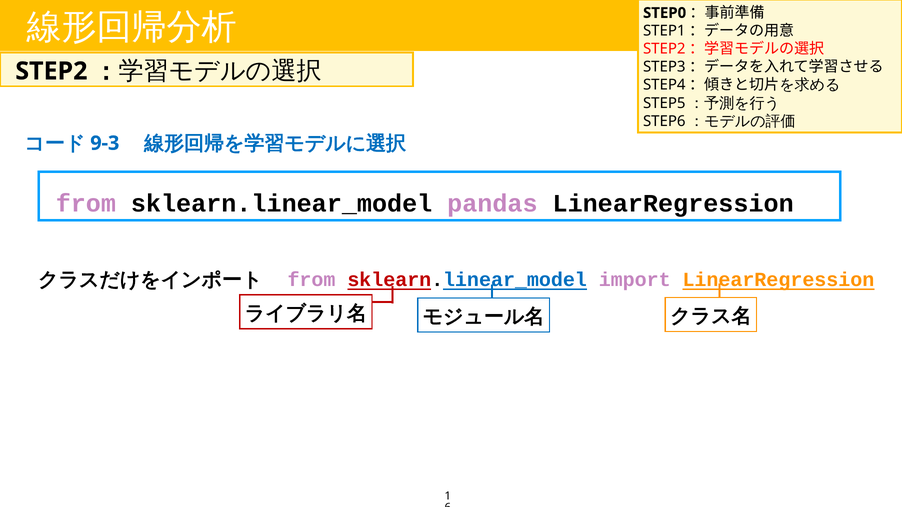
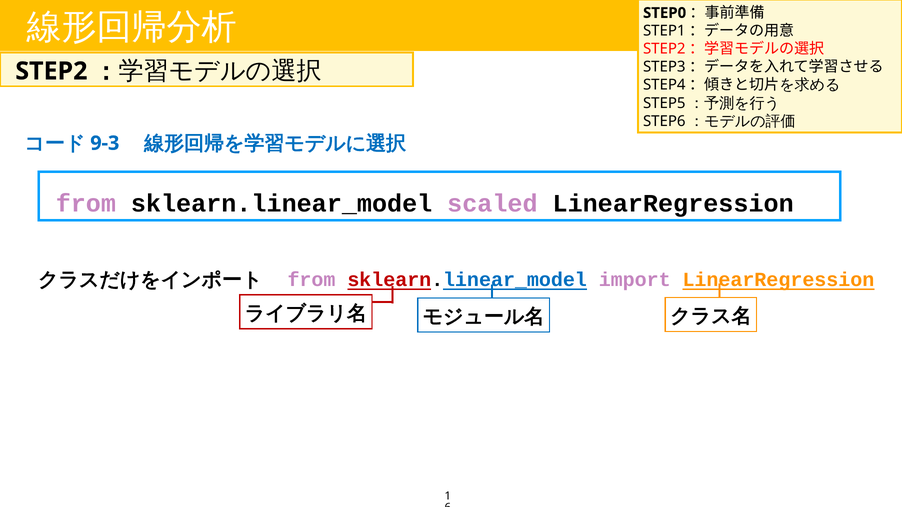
pandas: pandas -> scaled
